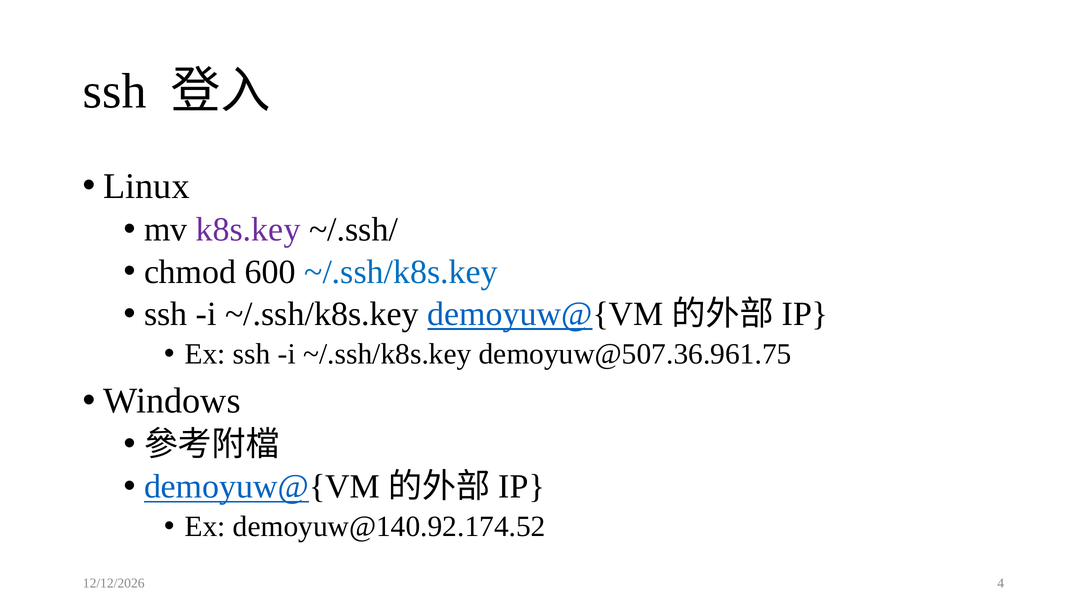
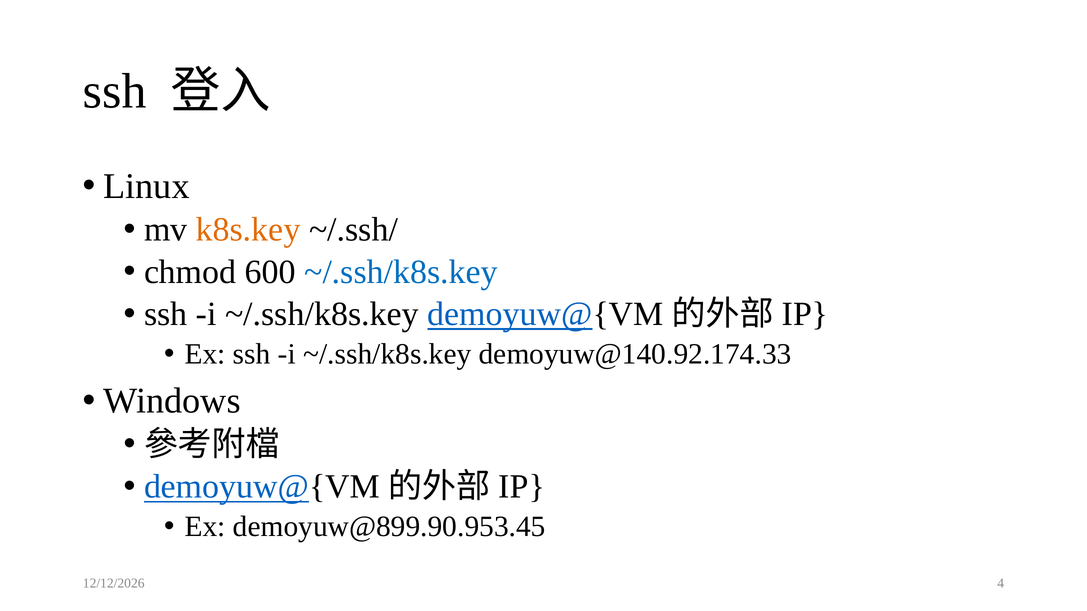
k8s.key colour: purple -> orange
demoyuw@507.36.961.75: demoyuw@507.36.961.75 -> demoyuw@140.92.174.33
demoyuw@140.92.174.52: demoyuw@140.92.174.52 -> demoyuw@899.90.953.45
